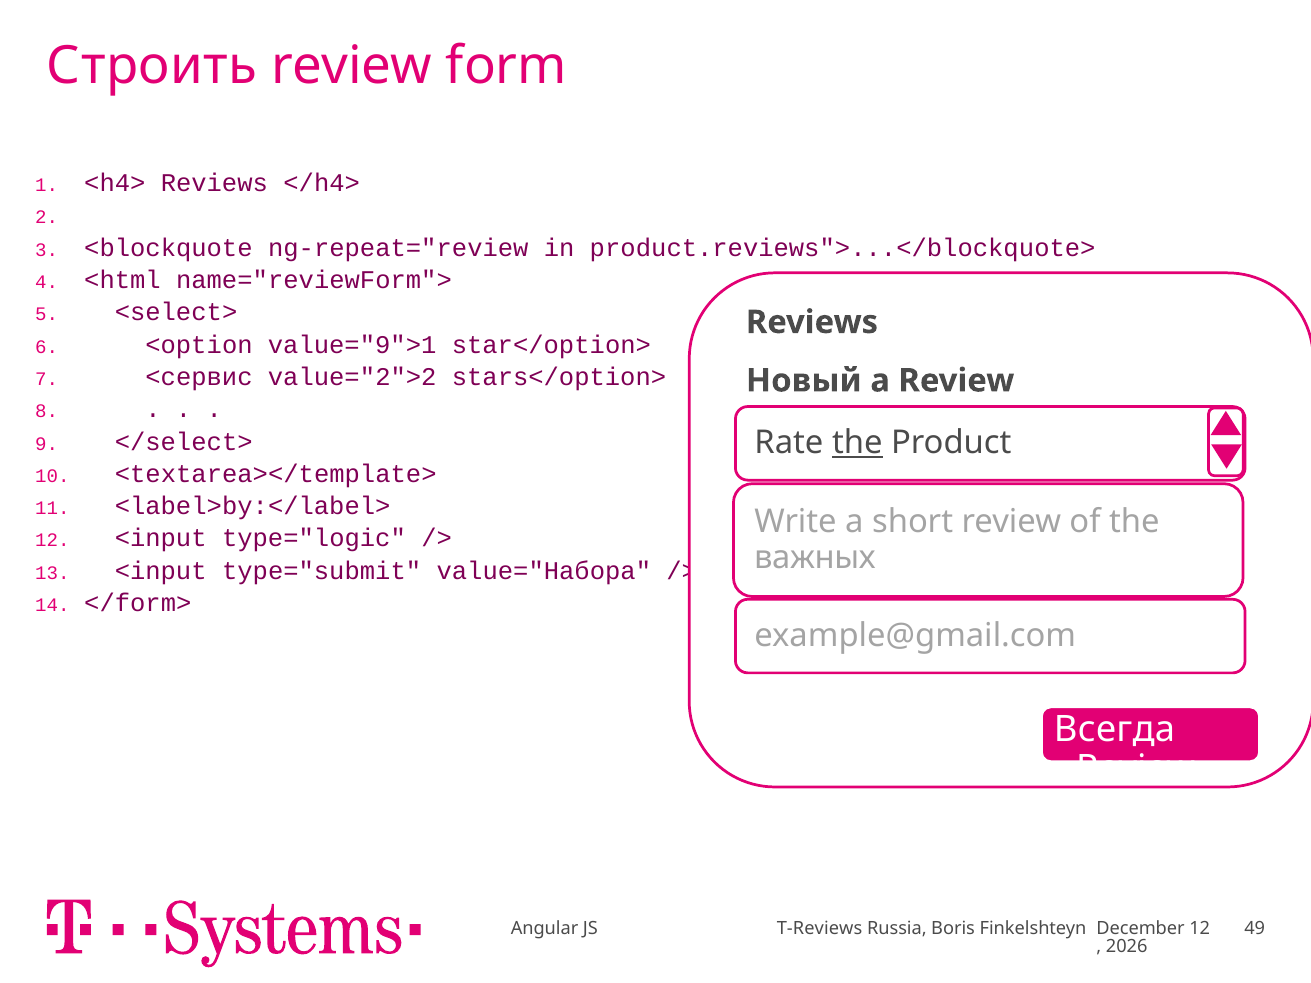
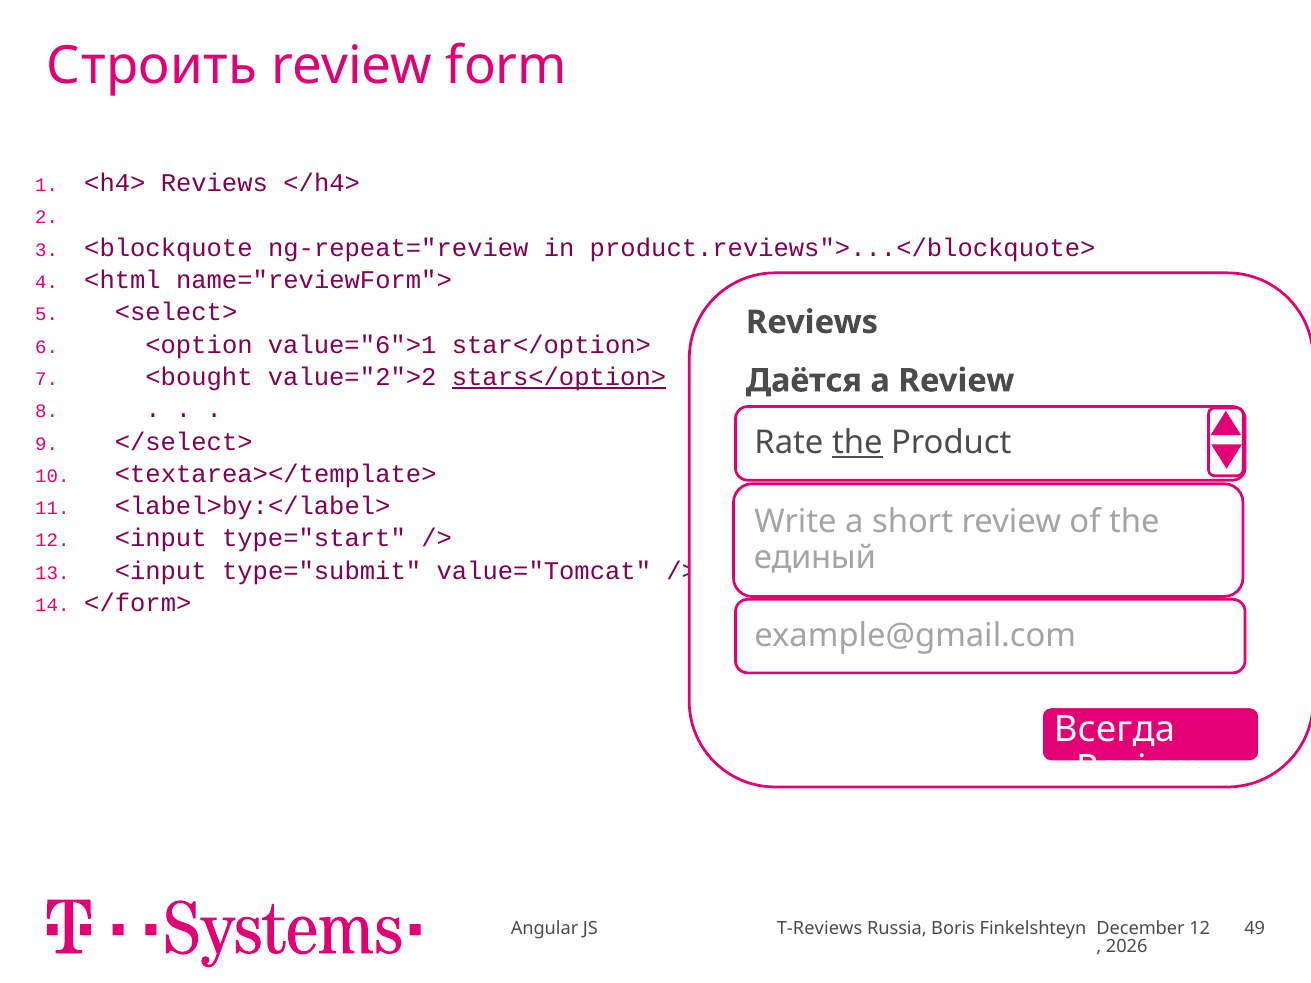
value="9">1: value="9">1 -> value="6">1
<сервис: <сервис -> <bought
stars</option> underline: none -> present
Новый: Новый -> Даётся
type="logic: type="logic -> type="start
важных: важных -> единый
value="Набора: value="Набора -> value="Tomcat
